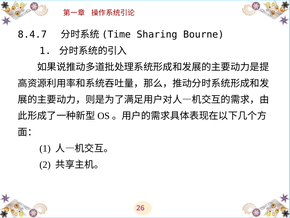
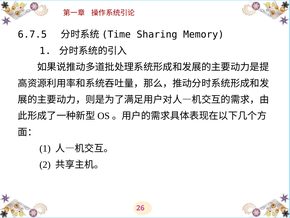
8.4.7: 8.4.7 -> 6.7.5
Bourne: Bourne -> Memory
